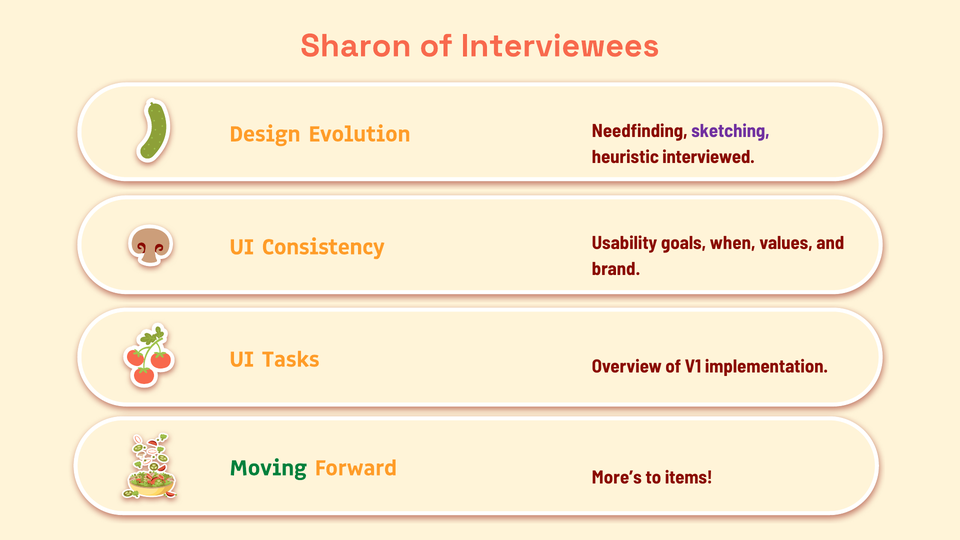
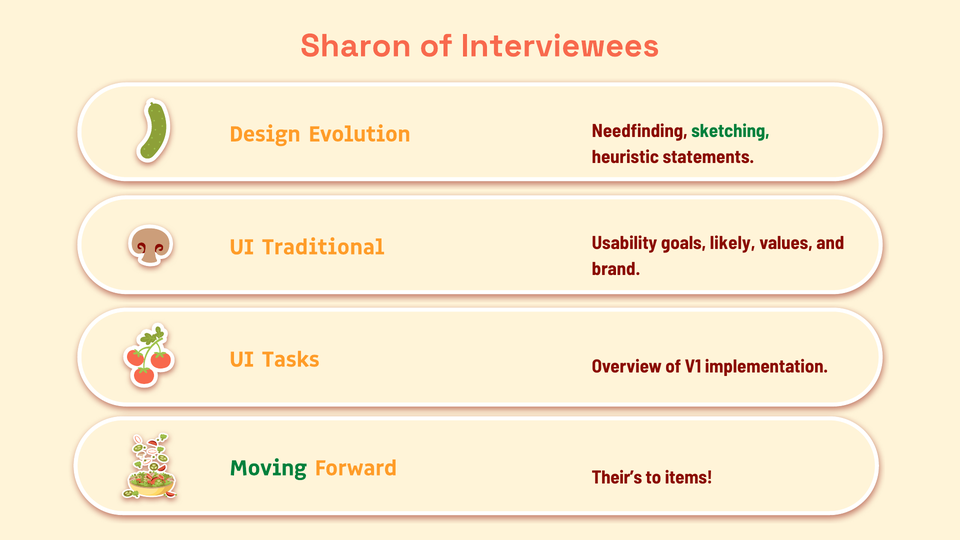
sketching colour: purple -> green
interviewed: interviewed -> statements
when: when -> likely
Consistency: Consistency -> Traditional
More’s: More’s -> Their’s
